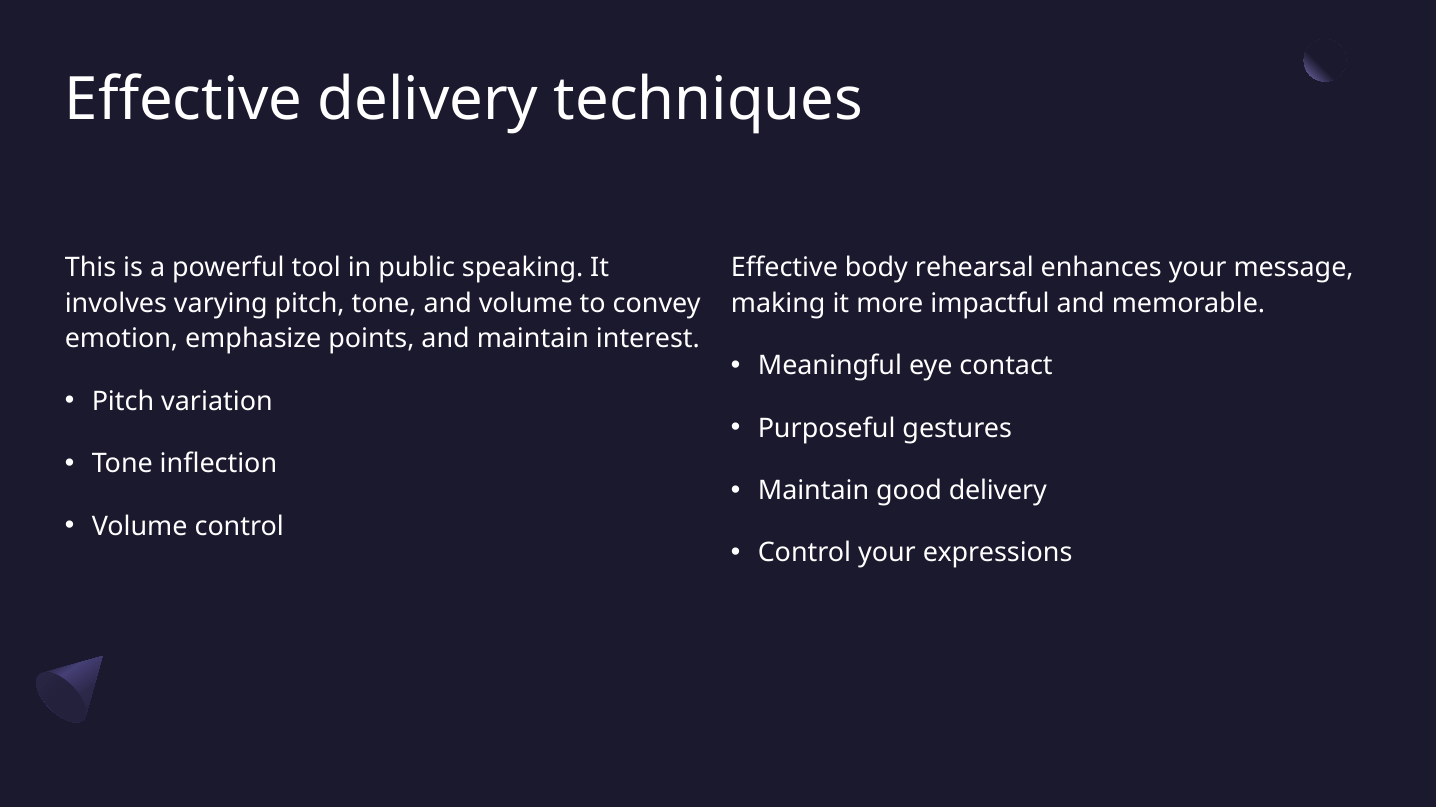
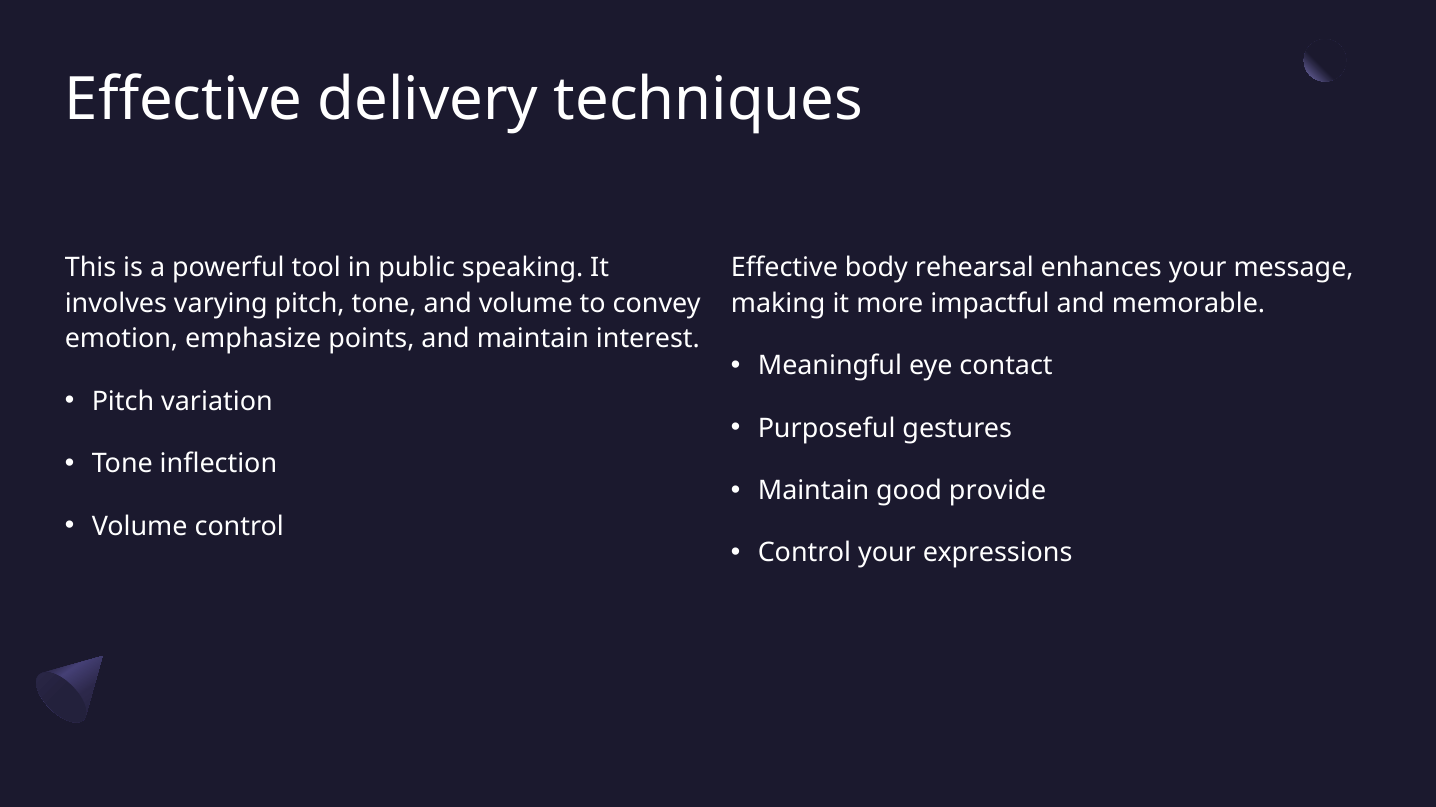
good delivery: delivery -> provide
